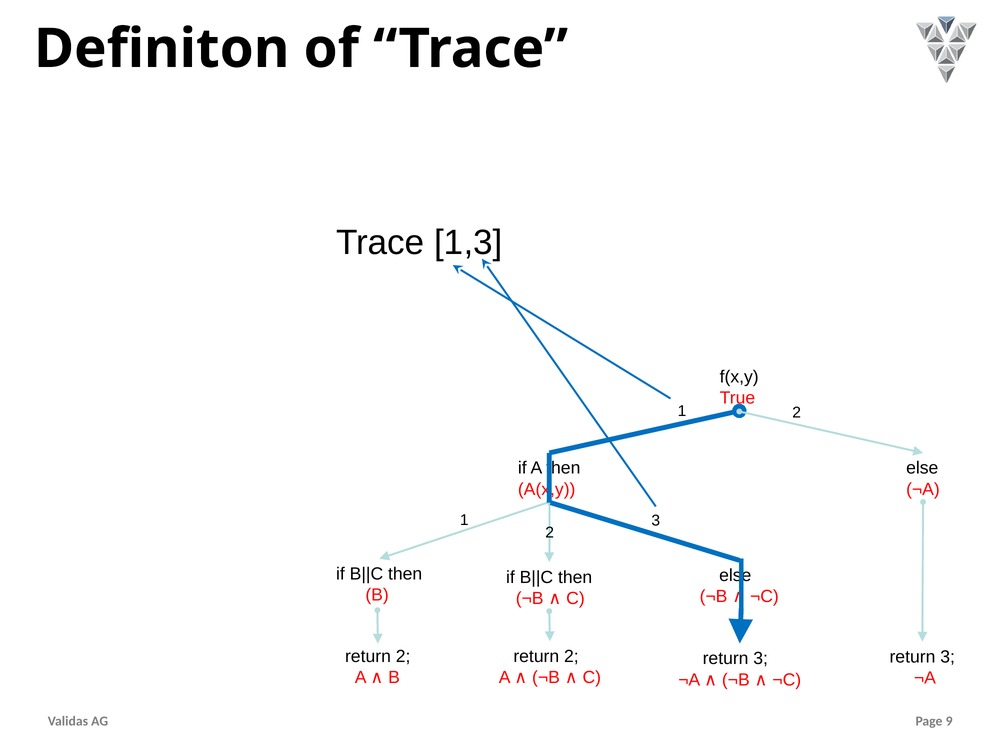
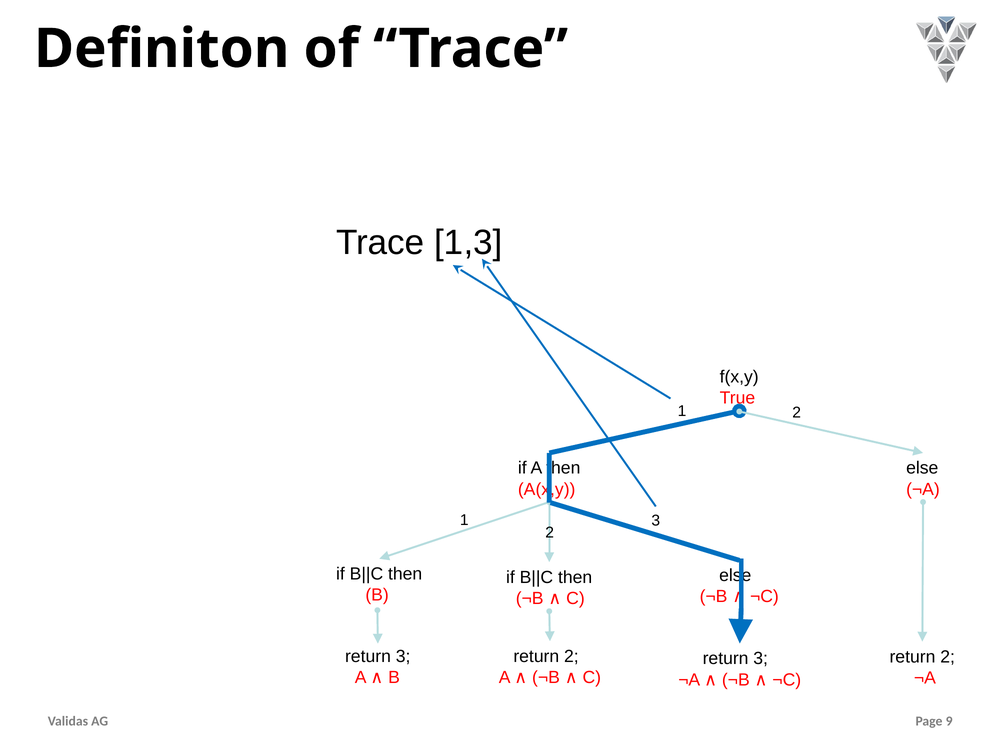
2 at (403, 656): 2 -> 3
3 at (948, 657): 3 -> 2
